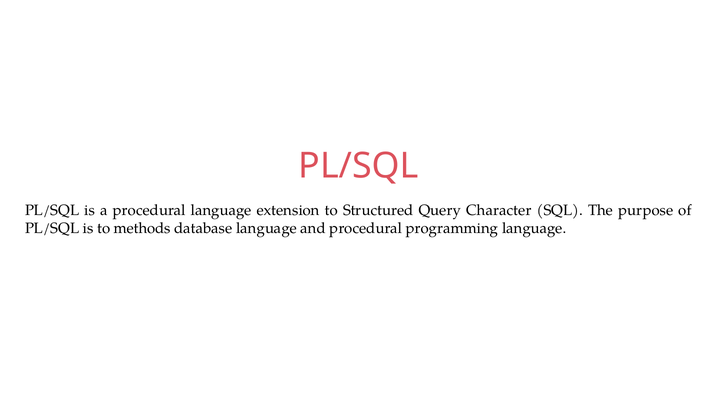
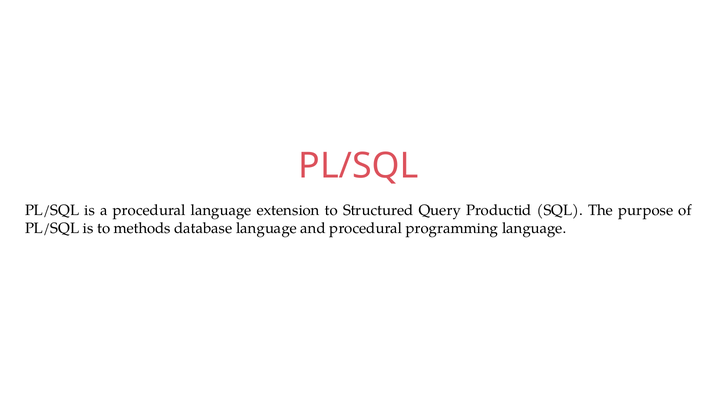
Character: Character -> Productid
